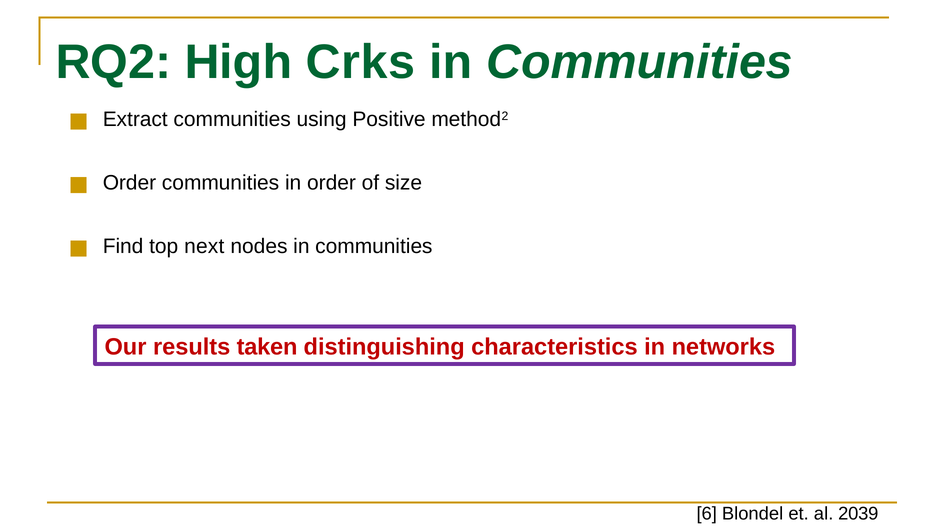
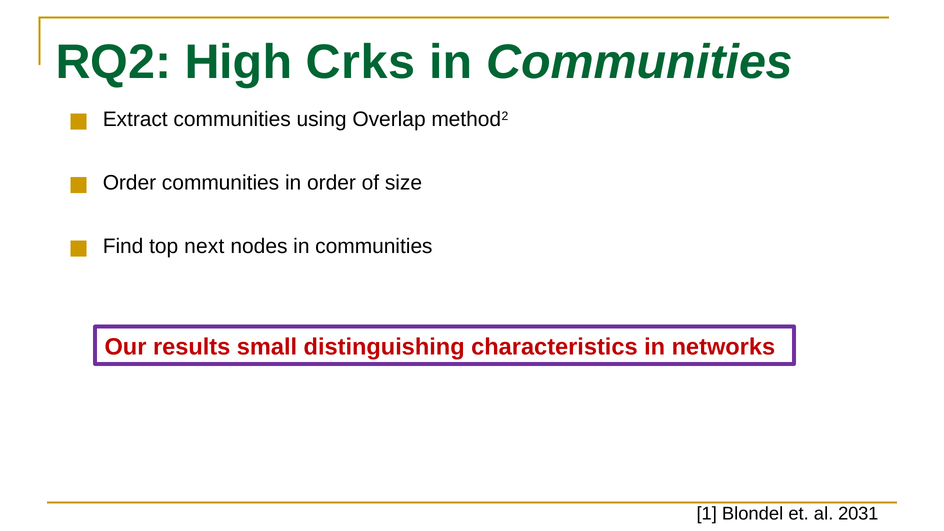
Positive: Positive -> Overlap
taken: taken -> small
6: 6 -> 1
2039: 2039 -> 2031
